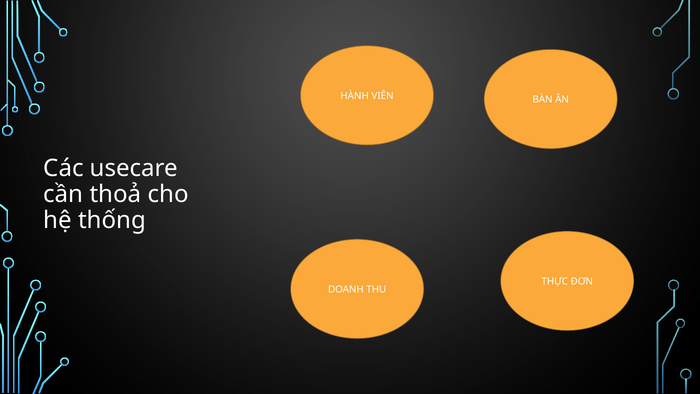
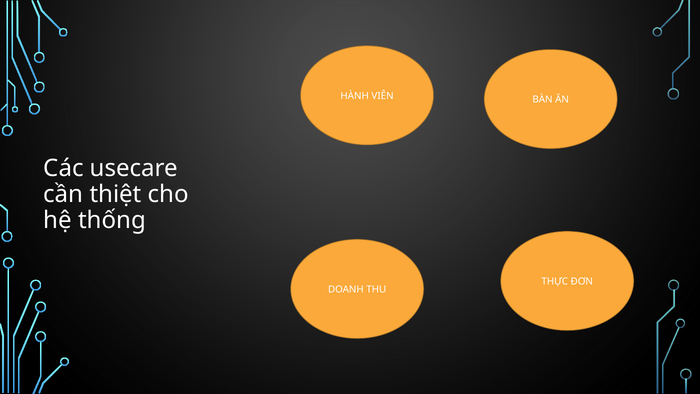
thoả: thoả -> thiệt
